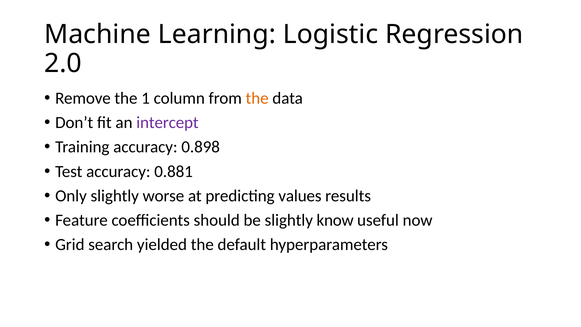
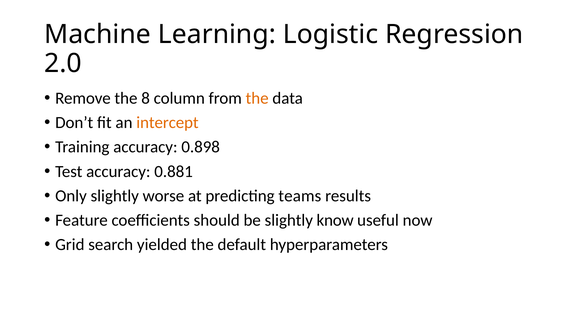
1: 1 -> 8
intercept colour: purple -> orange
values: values -> teams
